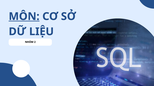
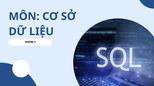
MÔN underline: present -> none
